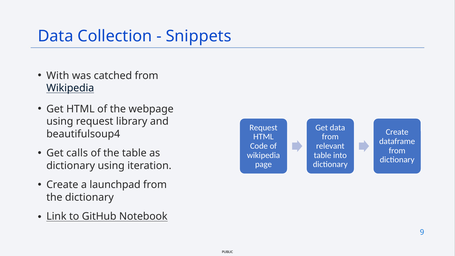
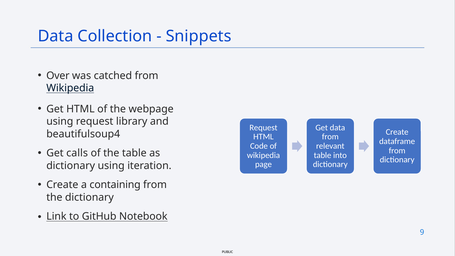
With: With -> Over
launchpad: launchpad -> containing
